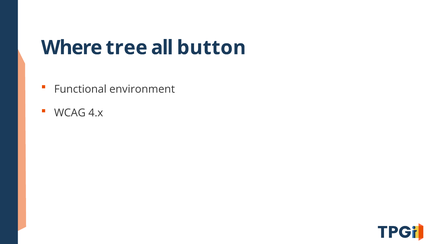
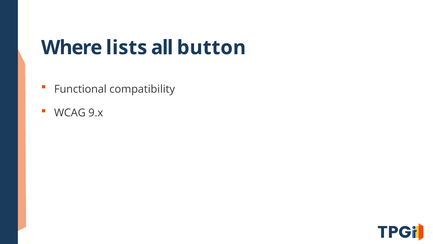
tree: tree -> lists
environment: environment -> compatibility
4.x: 4.x -> 9.x
